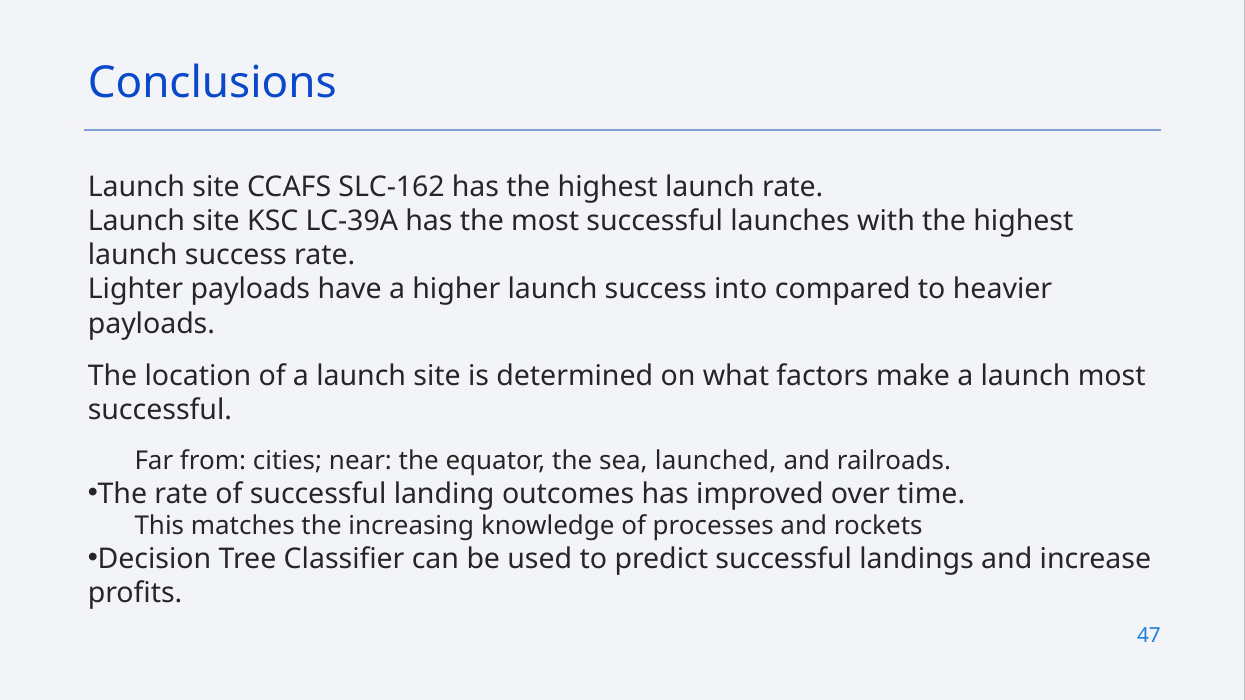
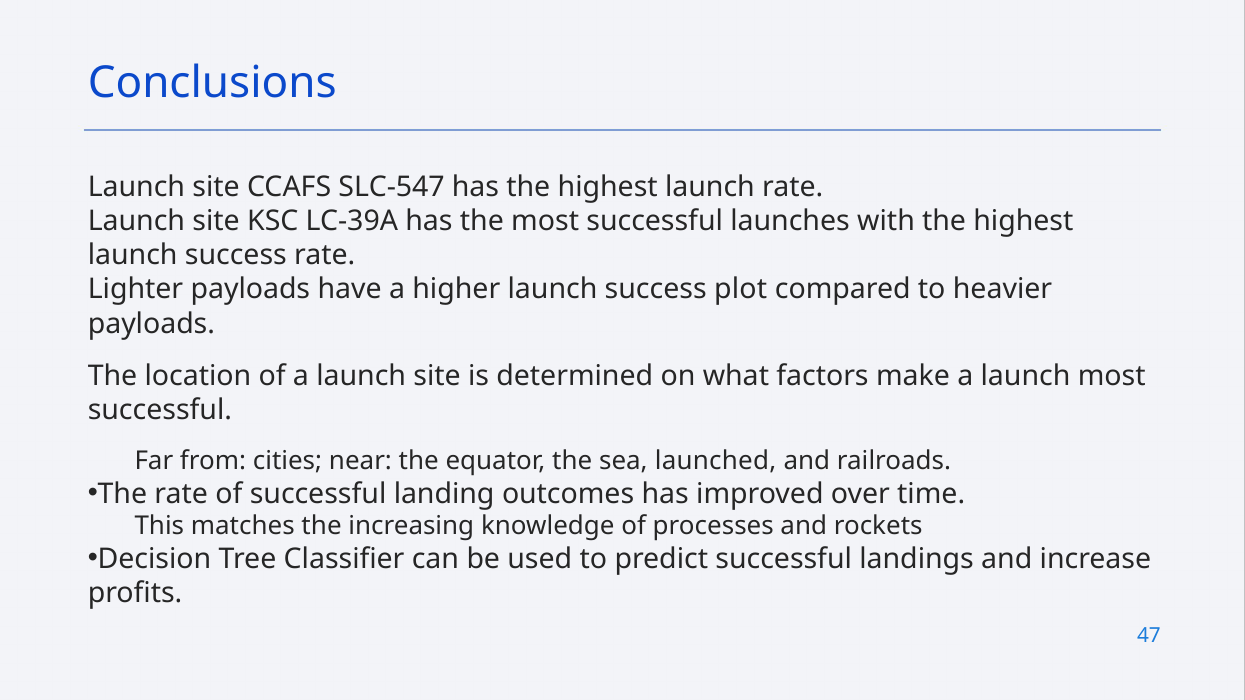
SLC-162: SLC-162 -> SLC-547
into: into -> plot
